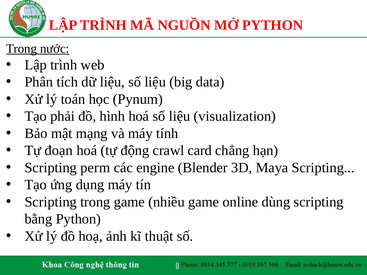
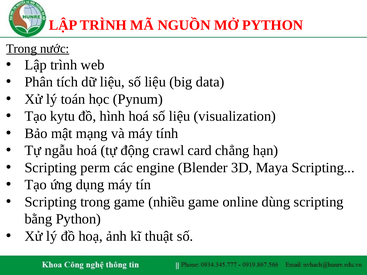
phải: phải -> kytu
đoạn: đoạn -> ngẫu
